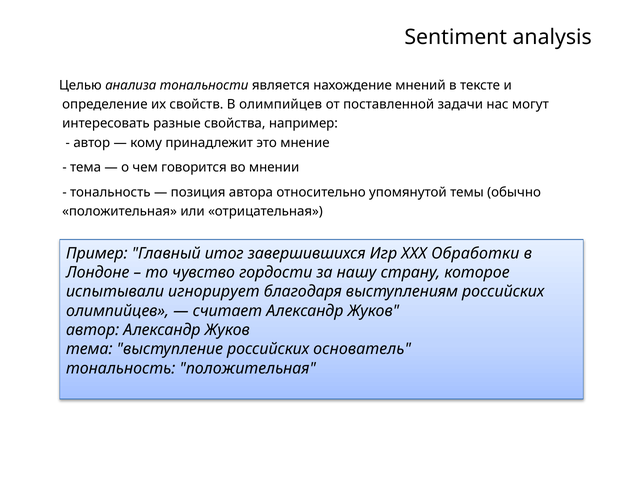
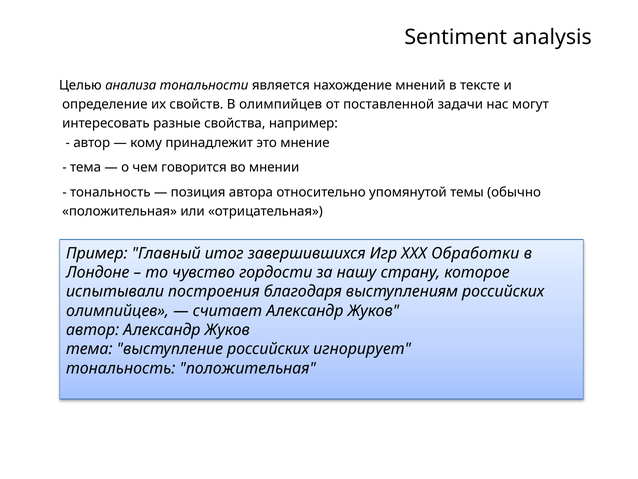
игнорирует: игнорирует -> построения
основатель: основатель -> игнорирует
